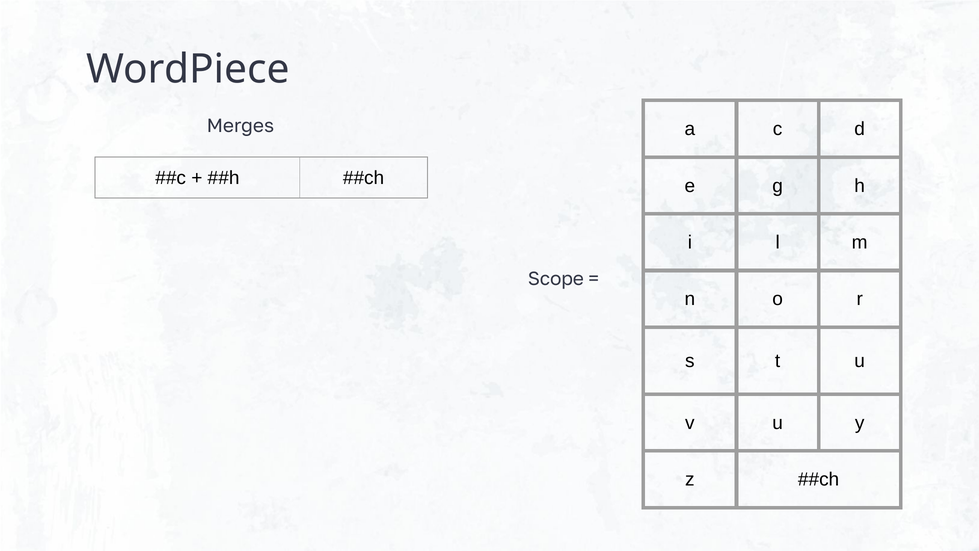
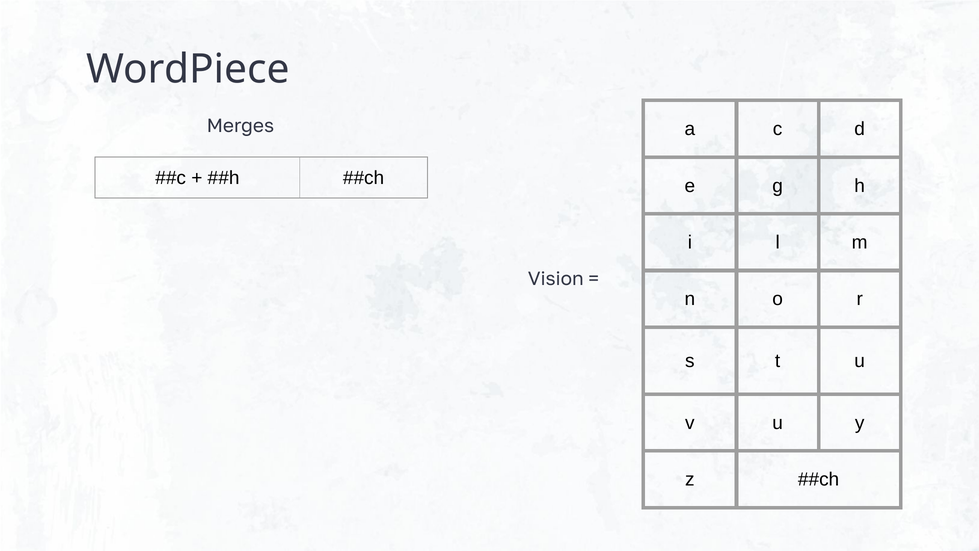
Scope: Scope -> Vision
